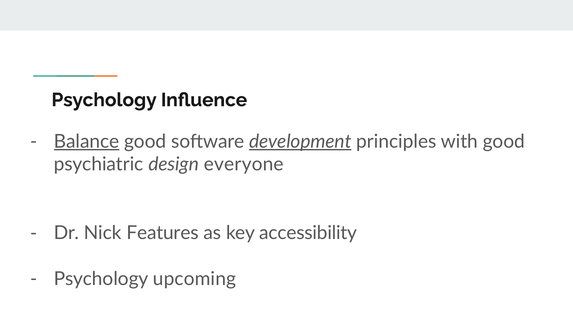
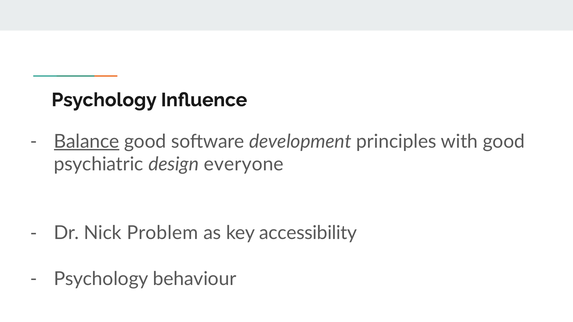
development underline: present -> none
Features: Features -> Problem
upcoming: upcoming -> behaviour
